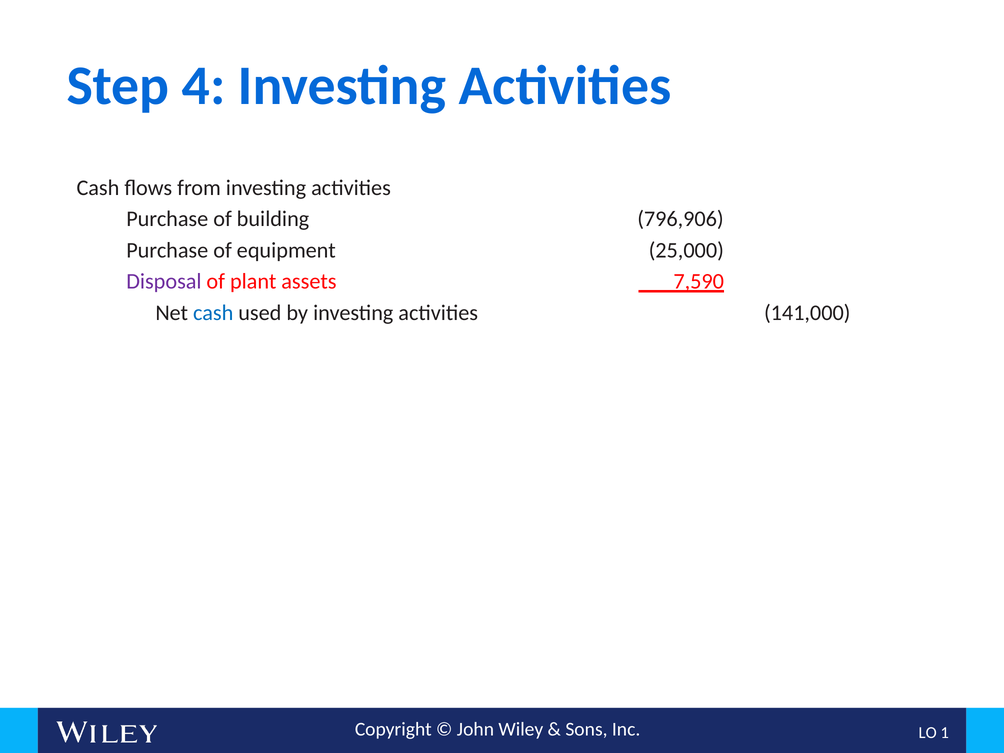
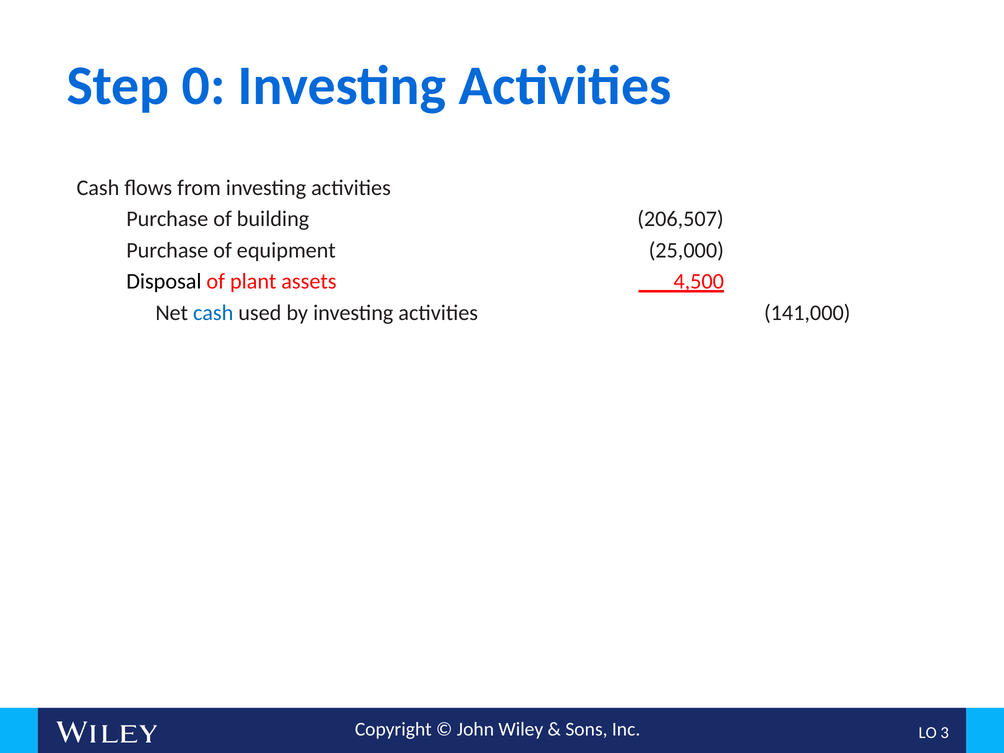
4: 4 -> 0
796,906: 796,906 -> 206,507
Disposal colour: purple -> black
7,590: 7,590 -> 4,500
1: 1 -> 3
